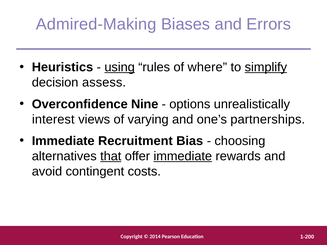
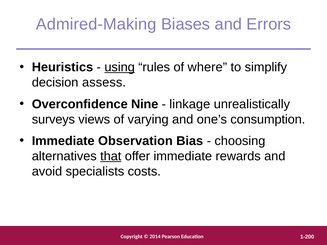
simplify underline: present -> none
options: options -> linkage
interest: interest -> surveys
partnerships: partnerships -> consumption
Recruitment: Recruitment -> Observation
immediate at (183, 156) underline: present -> none
contingent: contingent -> specialists
